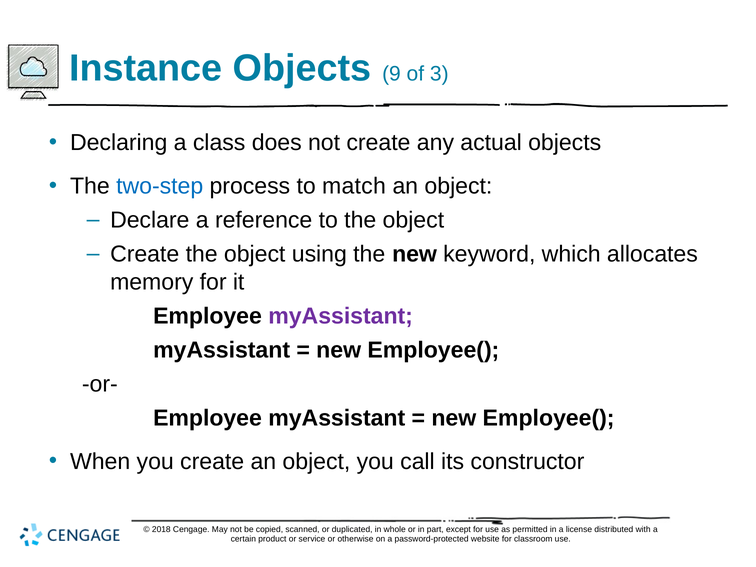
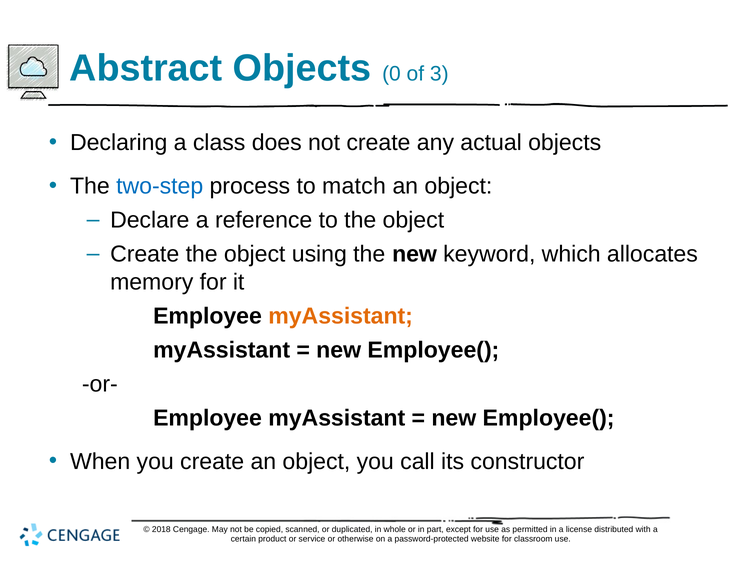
Instance: Instance -> Abstract
9: 9 -> 0
myAssistant at (341, 316) colour: purple -> orange
